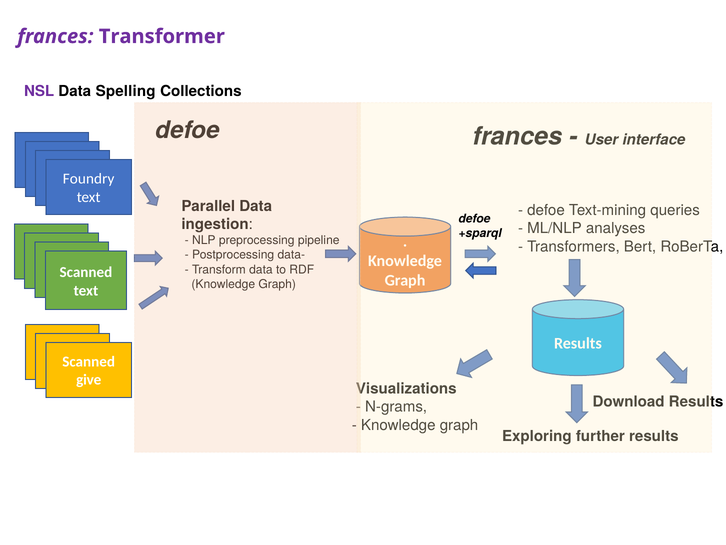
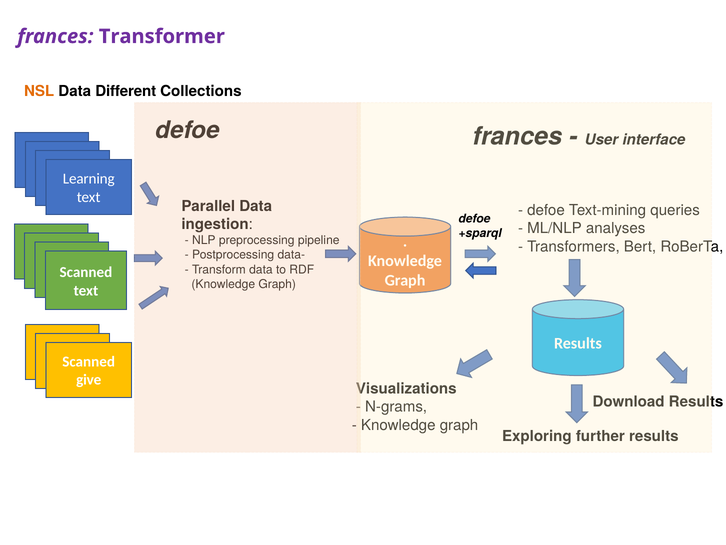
NSL colour: purple -> orange
Spelling: Spelling -> Different
Foundry: Foundry -> Learning
